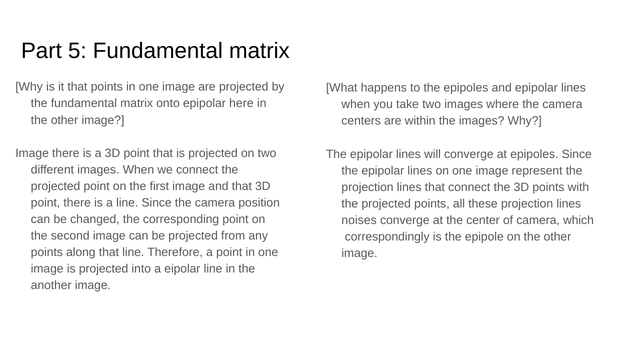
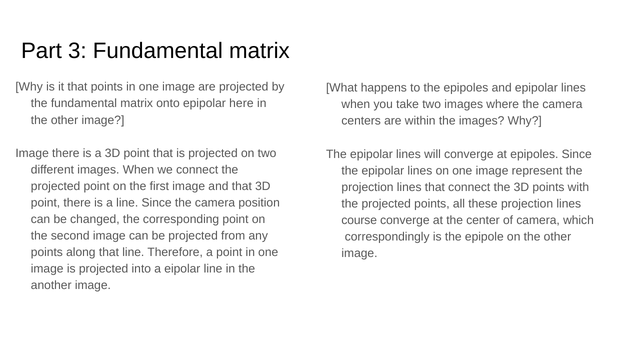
5: 5 -> 3
noises: noises -> course
